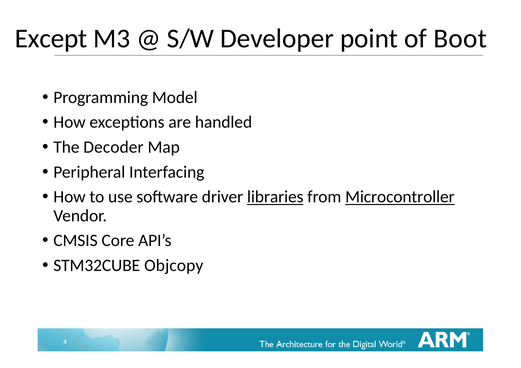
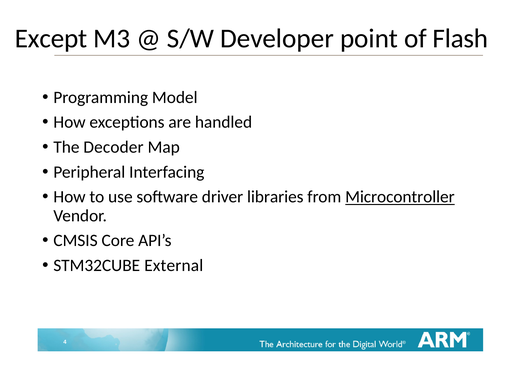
Boot: Boot -> Flash
libraries underline: present -> none
Objcopy: Objcopy -> External
